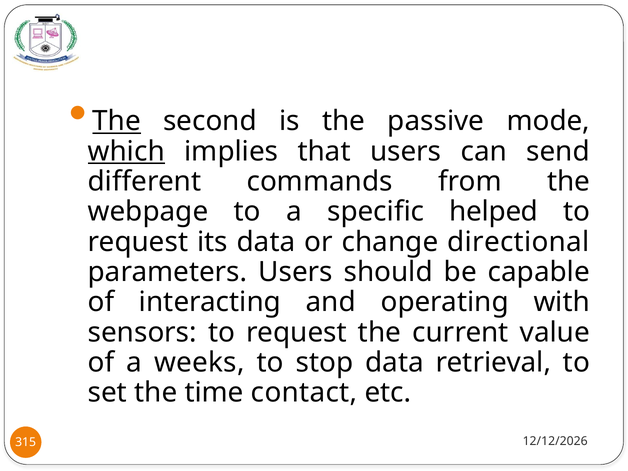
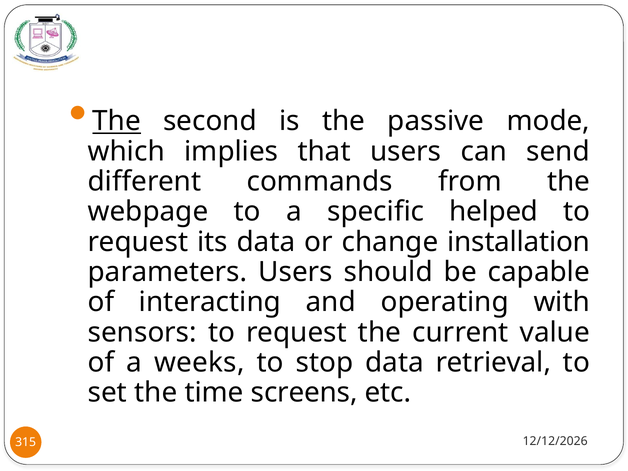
which underline: present -> none
directional: directional -> installation
contact: contact -> screens
